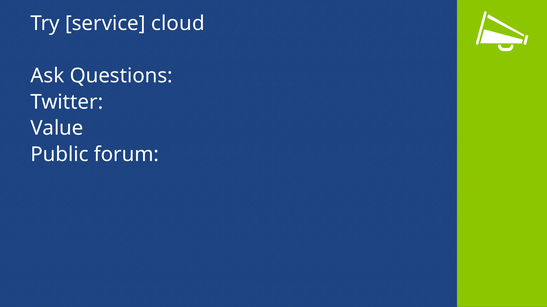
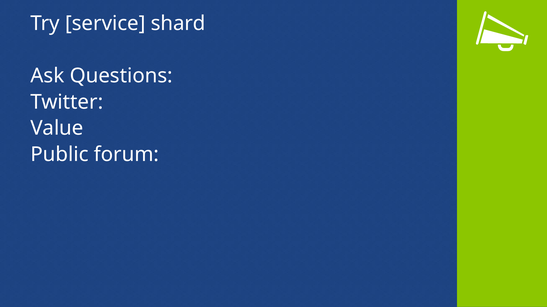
cloud: cloud -> shard
